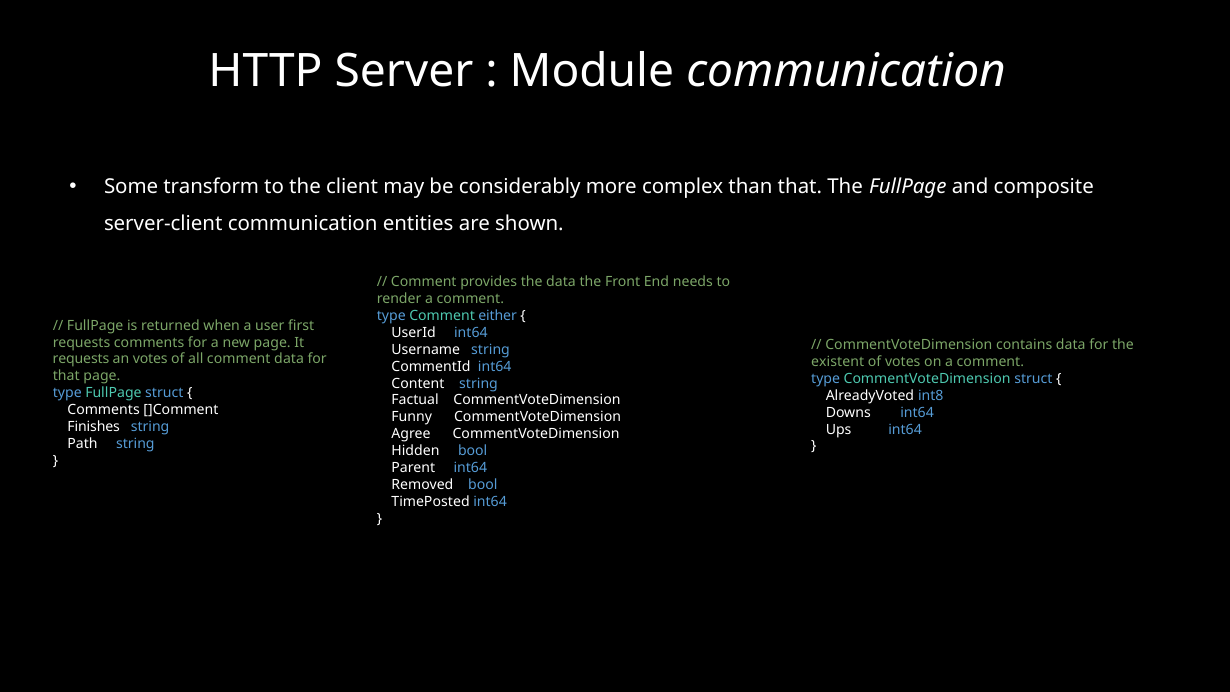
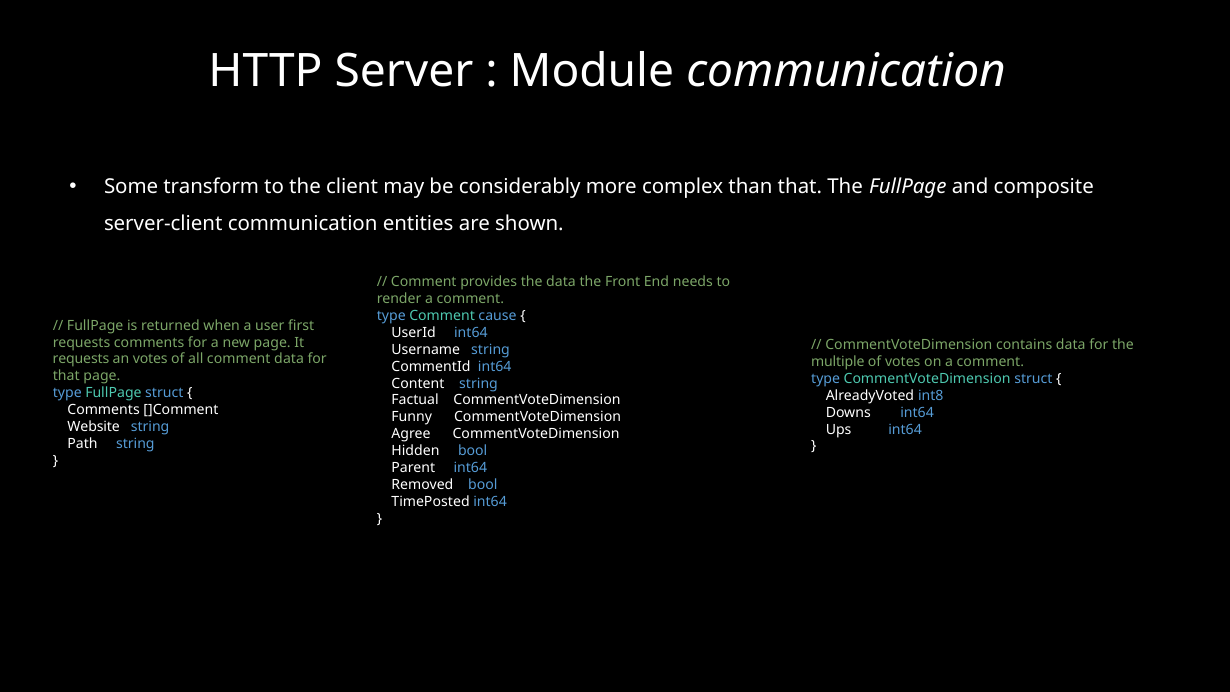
either: either -> cause
existent: existent -> multiple
Finishes: Finishes -> Website
